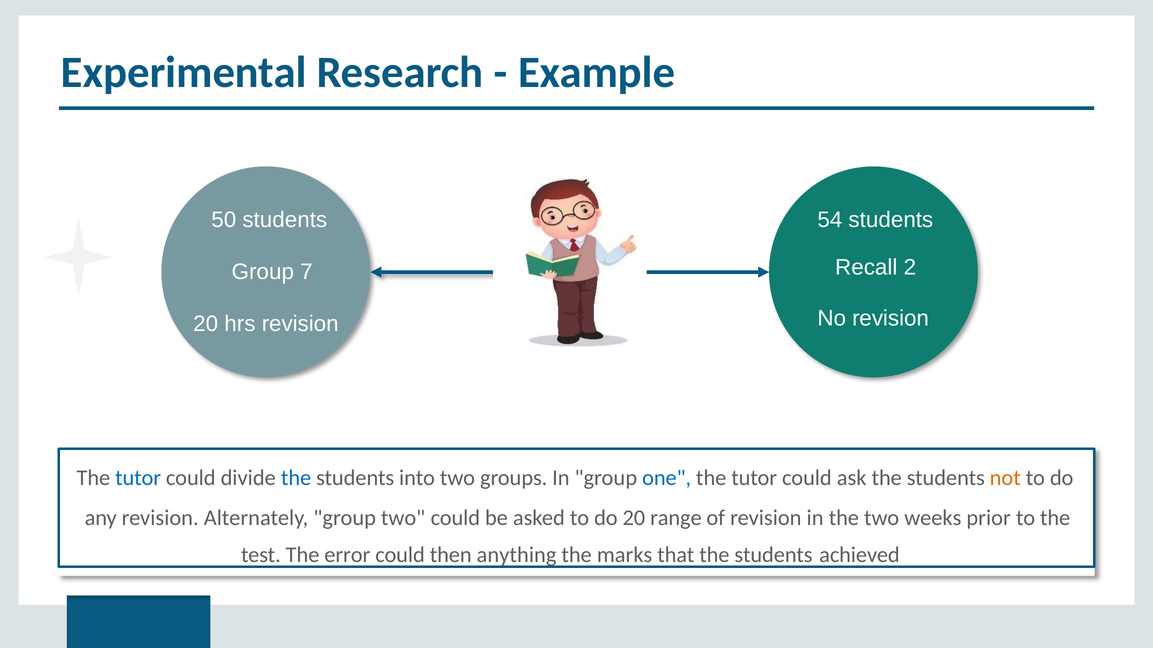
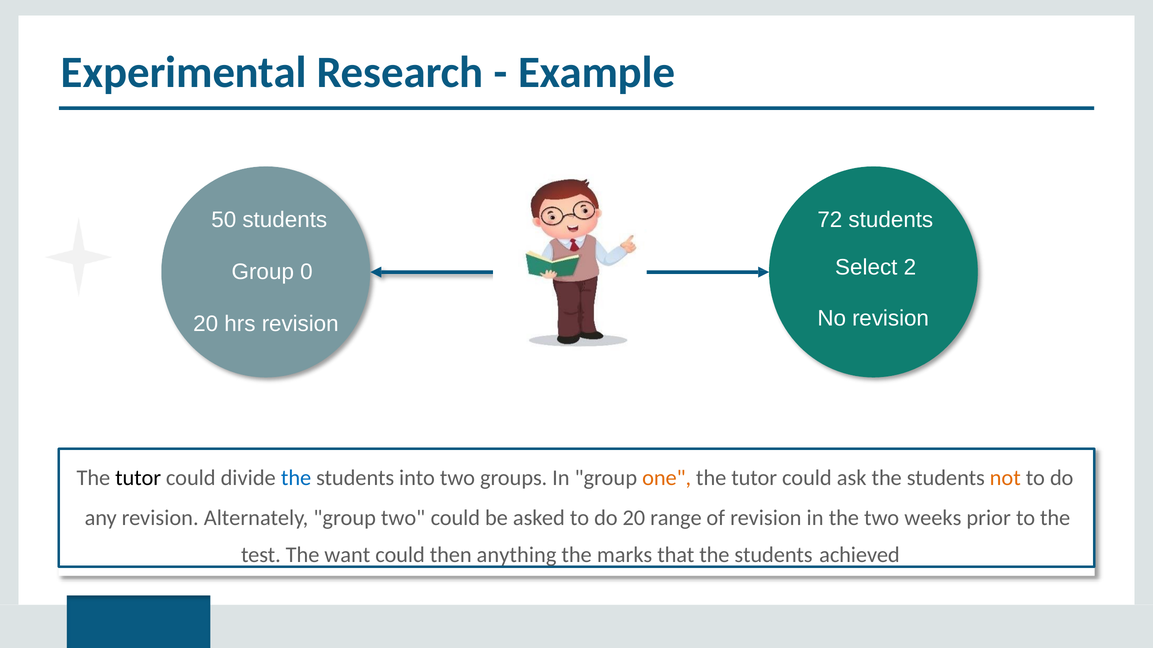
54: 54 -> 72
Recall: Recall -> Select
7: 7 -> 0
tutor at (138, 478) colour: blue -> black
one colour: blue -> orange
error: error -> want
